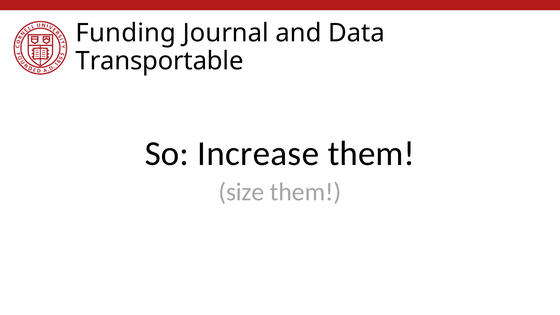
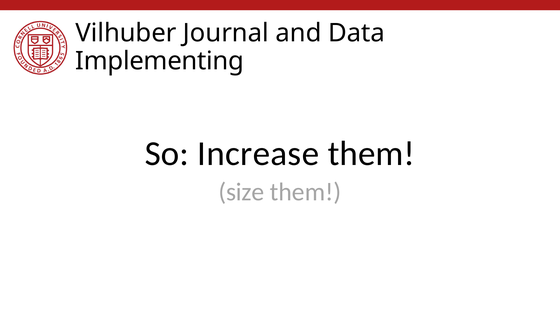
Funding: Funding -> Vilhuber
Transportable: Transportable -> Implementing
